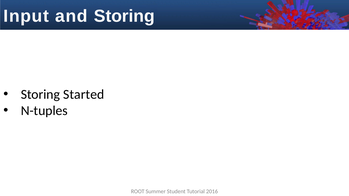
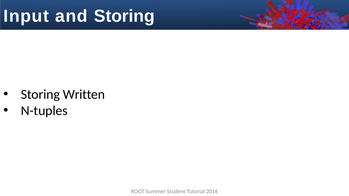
Started: Started -> Written
